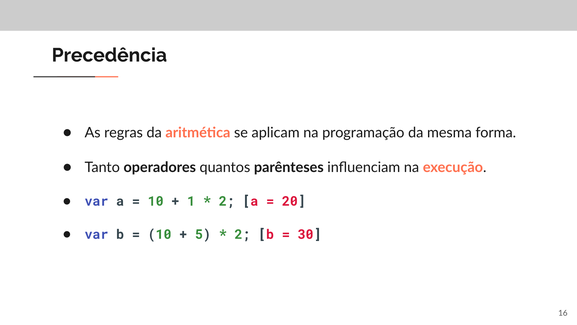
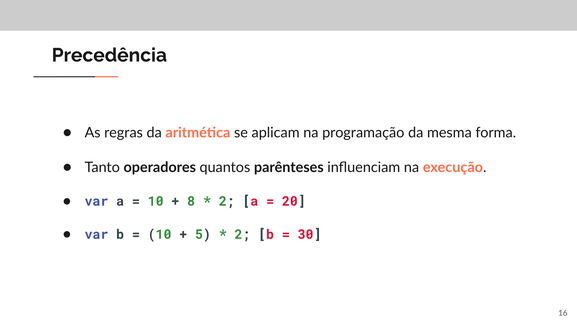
1: 1 -> 8
